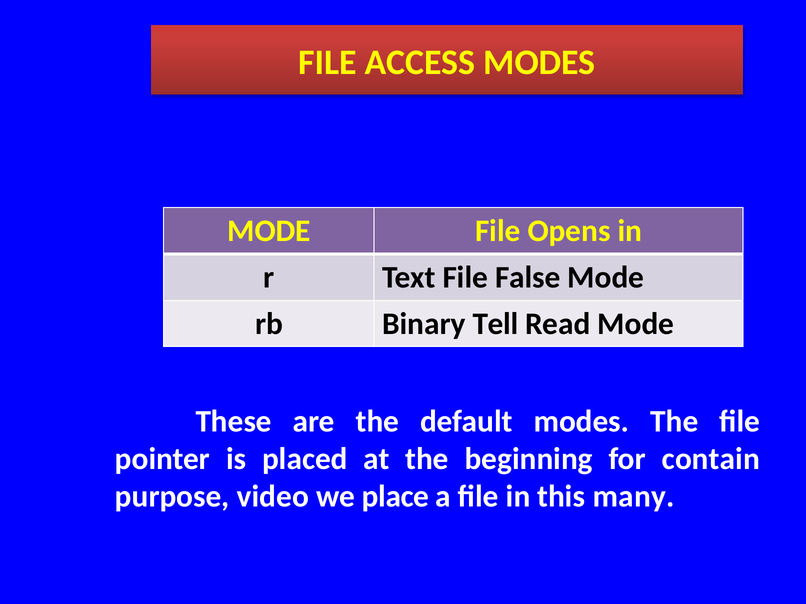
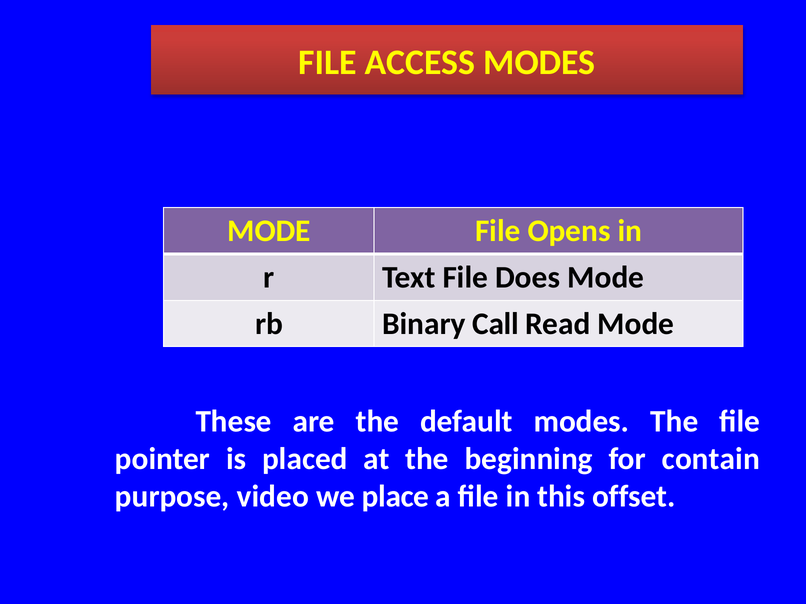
False: False -> Does
Tell: Tell -> Call
many: many -> offset
